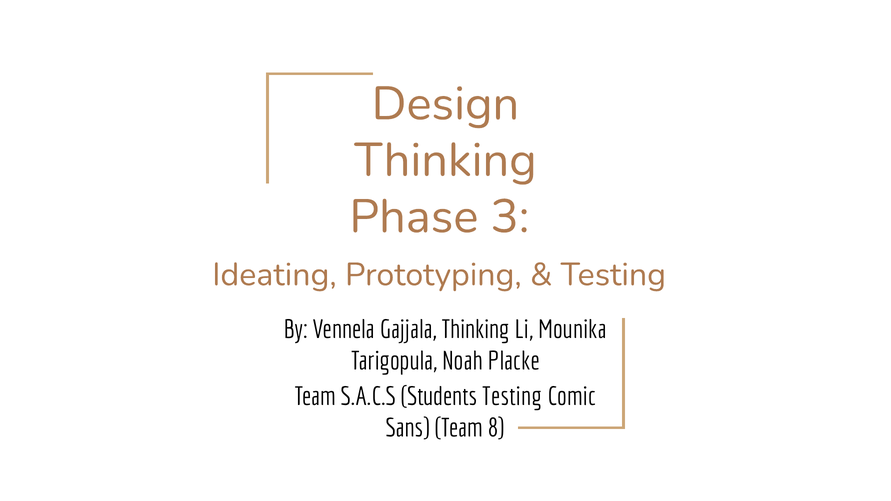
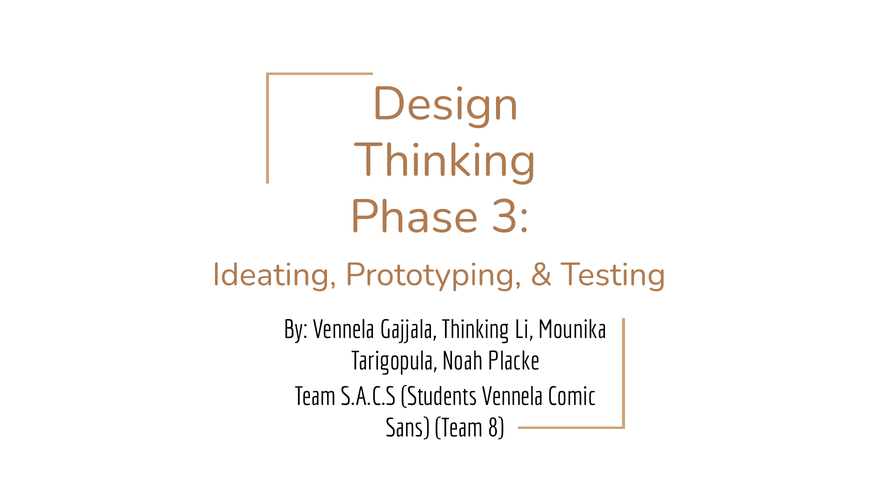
Students Testing: Testing -> Vennela
